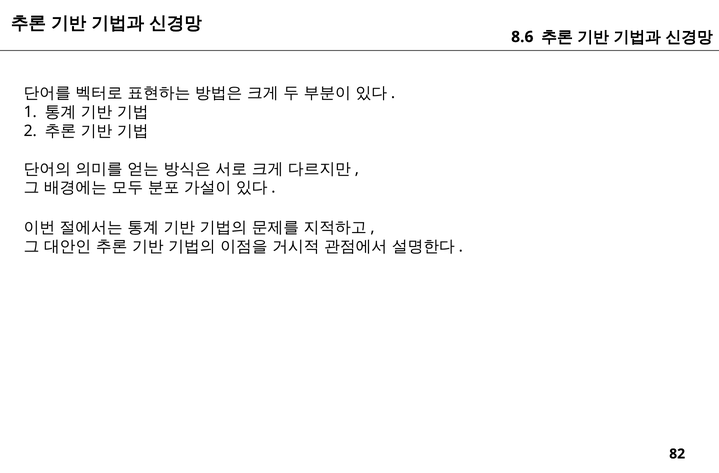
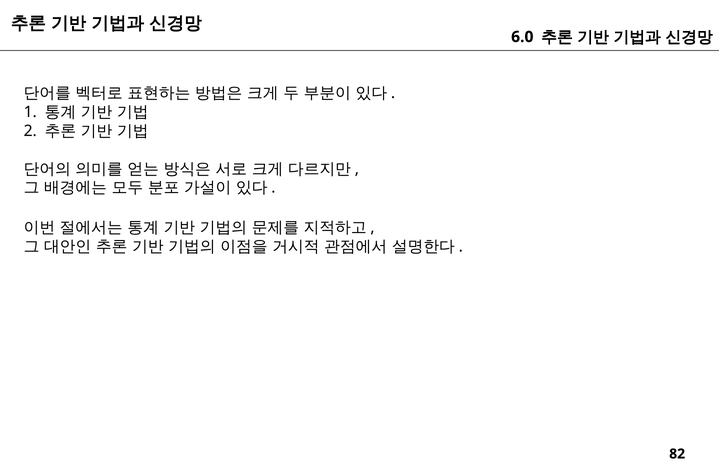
8.6: 8.6 -> 6.0
